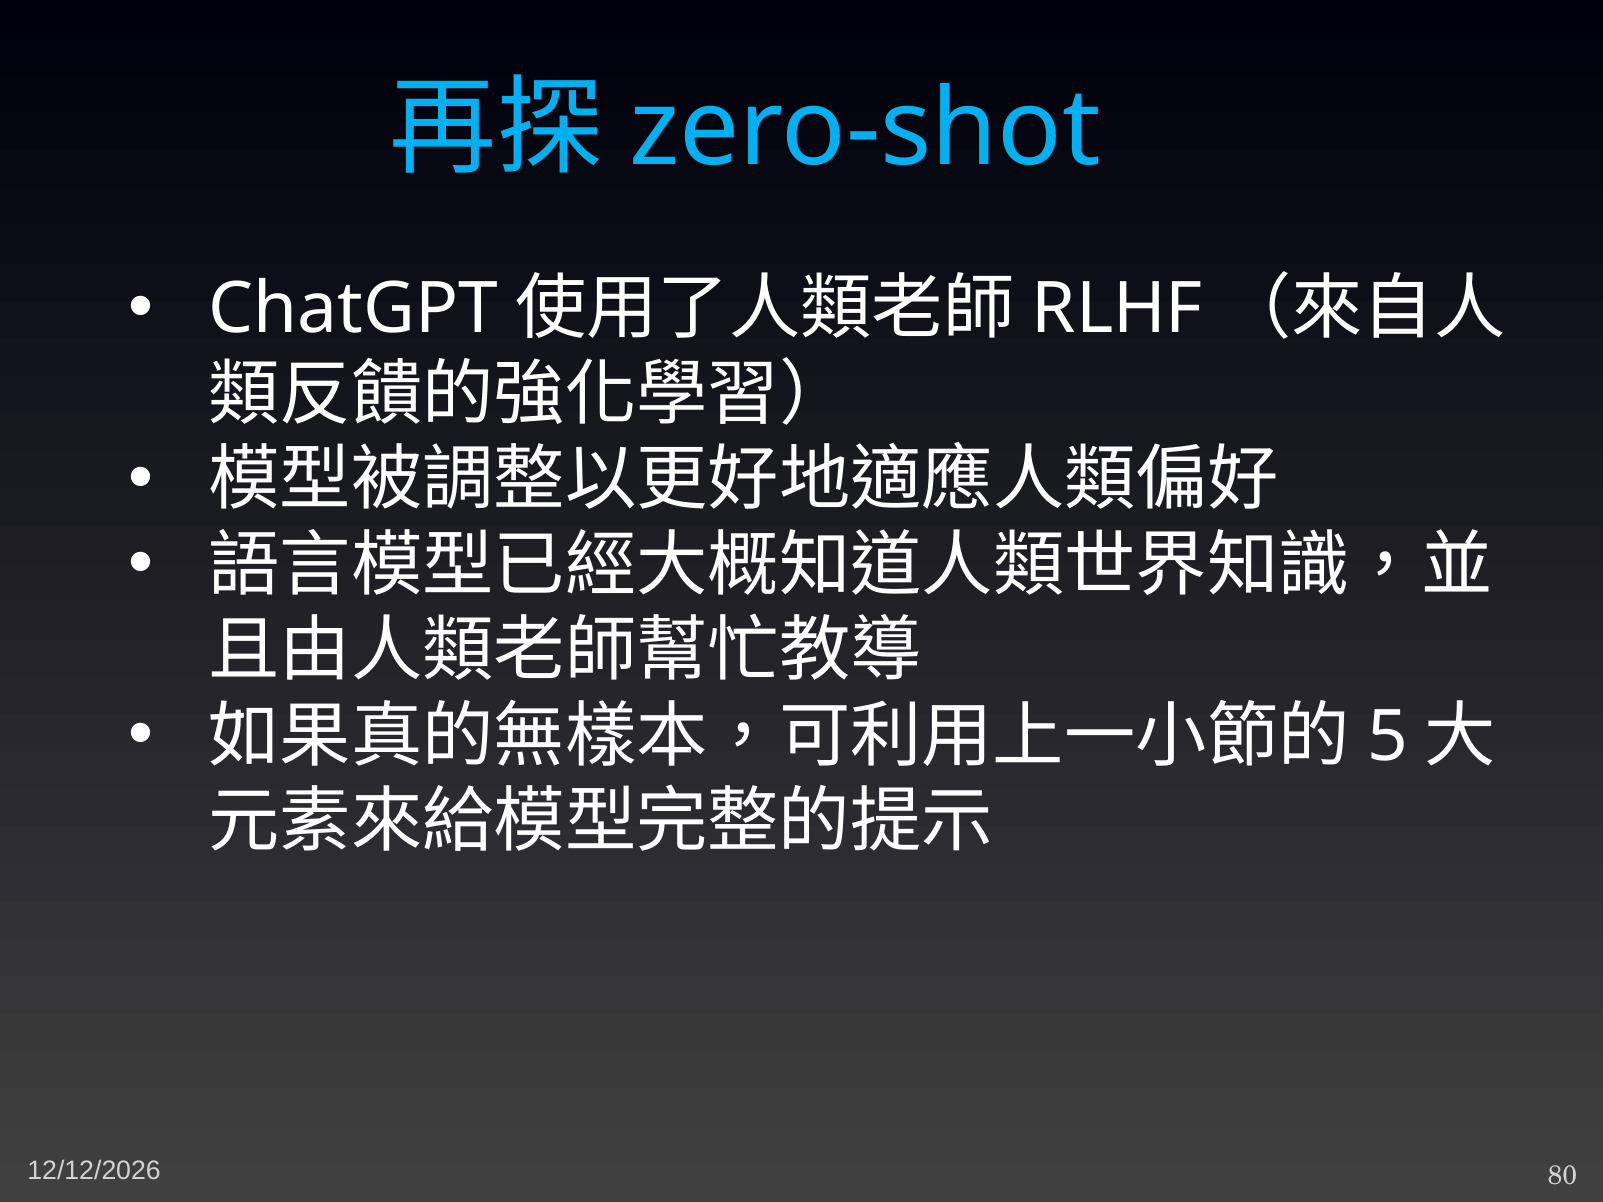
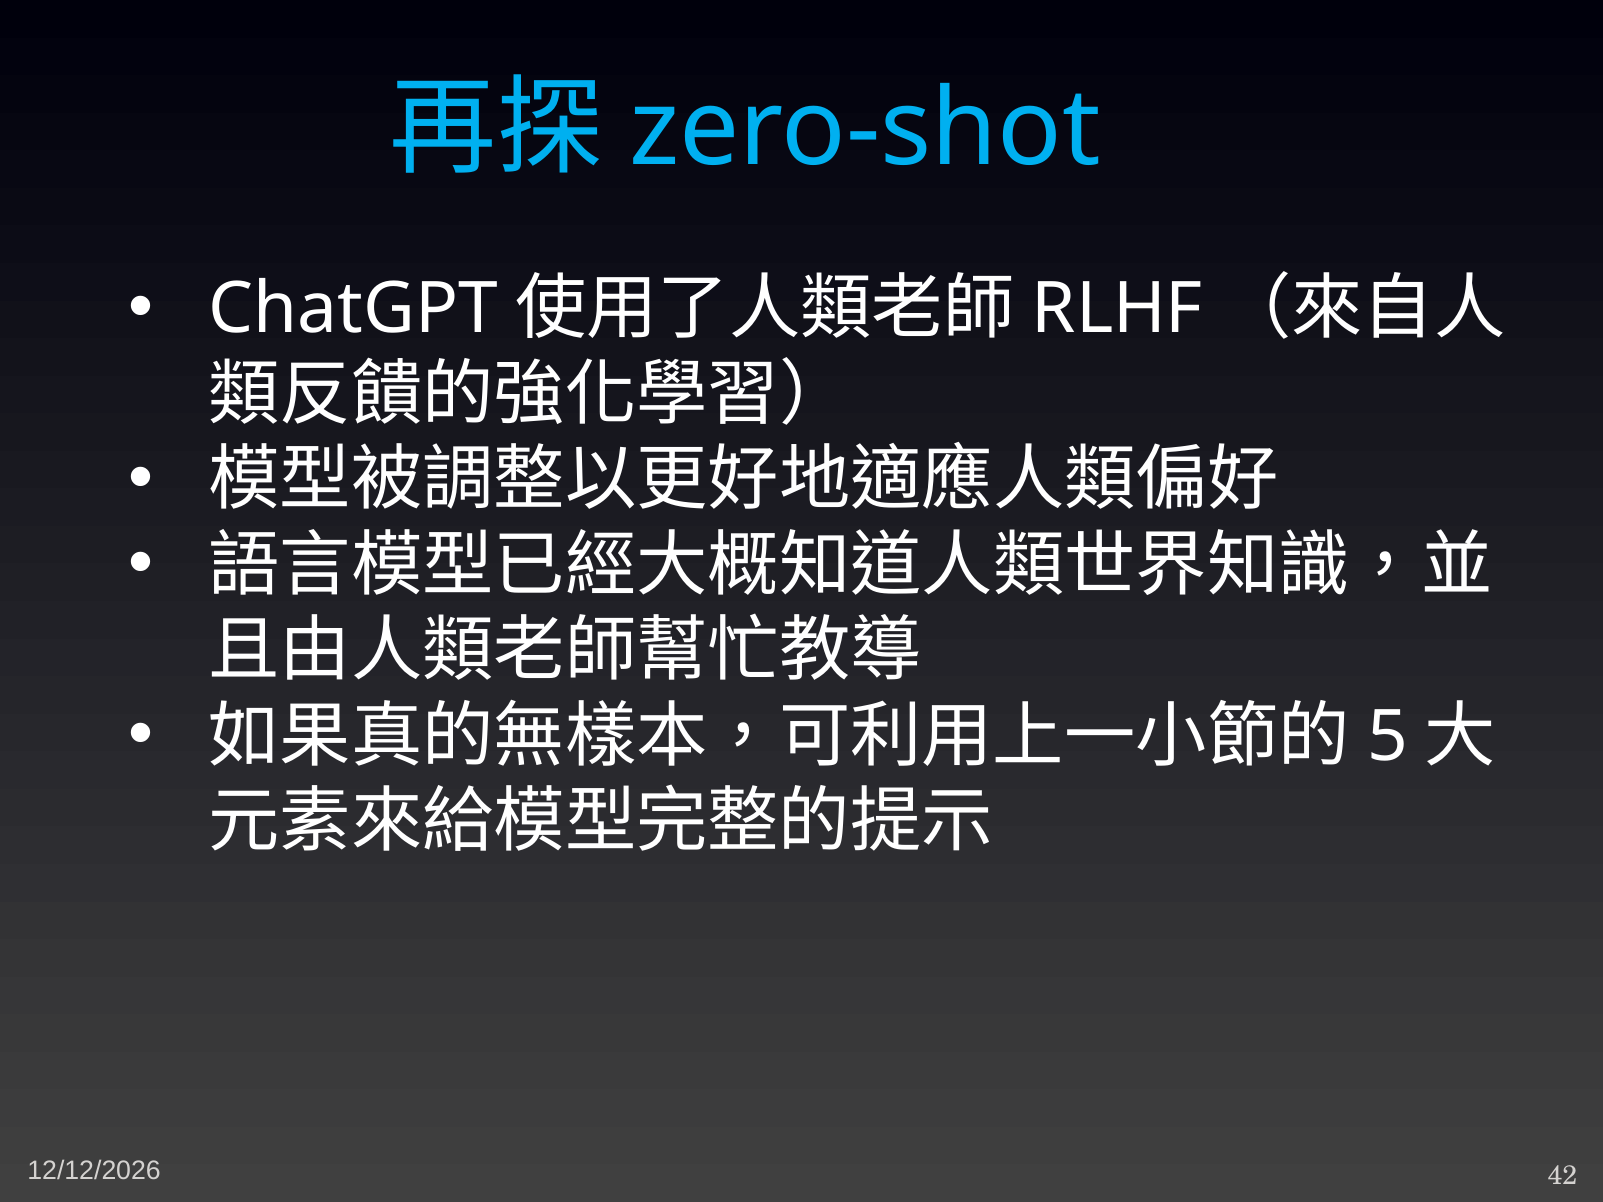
80: 80 -> 42
